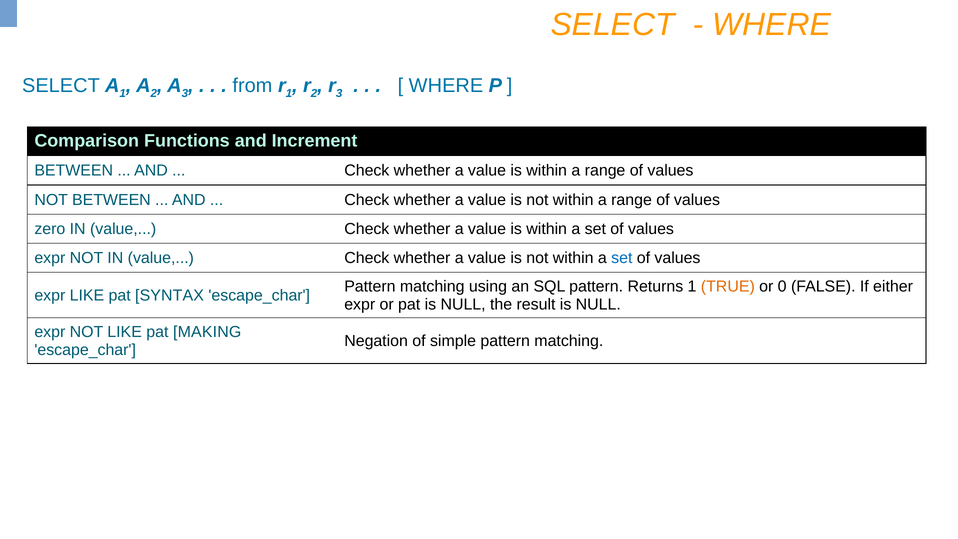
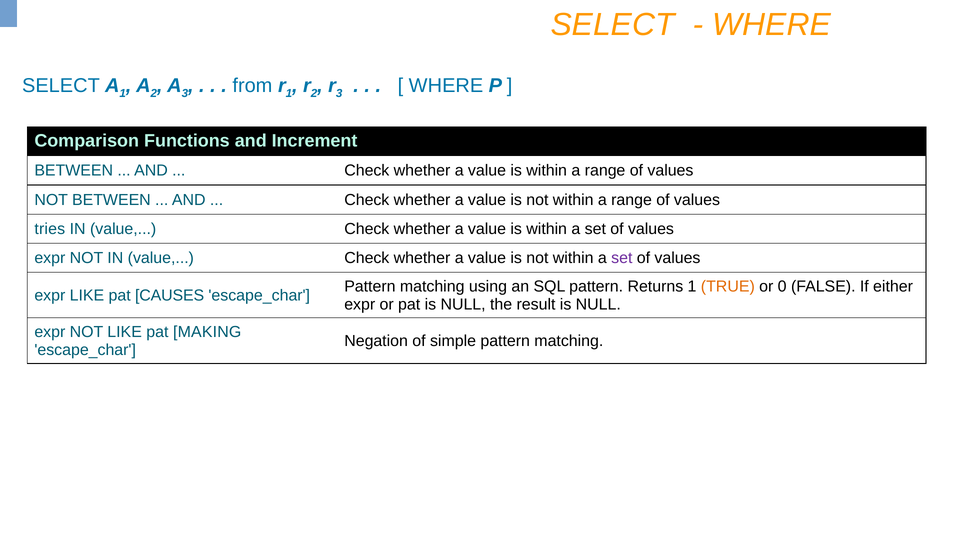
zero: zero -> tries
set at (622, 258) colour: blue -> purple
SYNTAX: SYNTAX -> CAUSES
